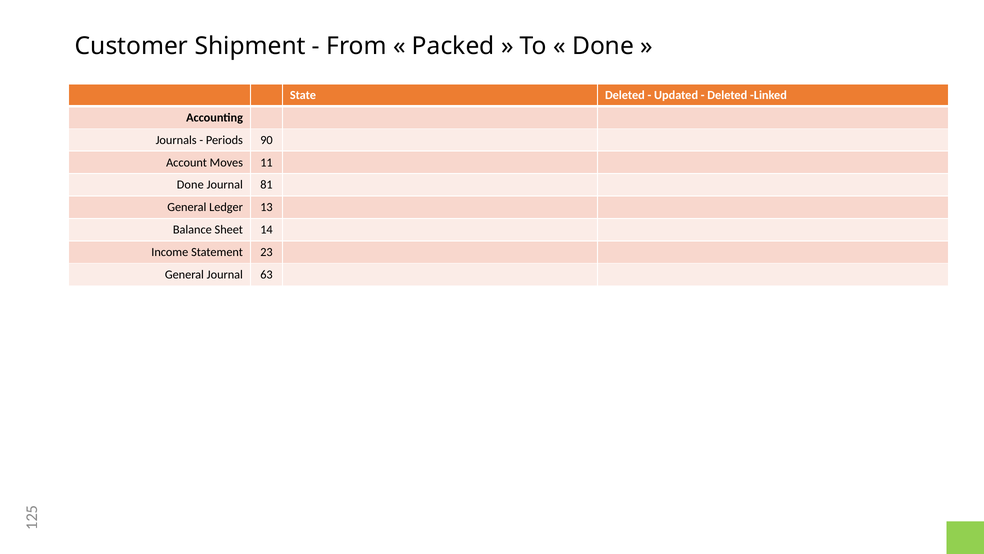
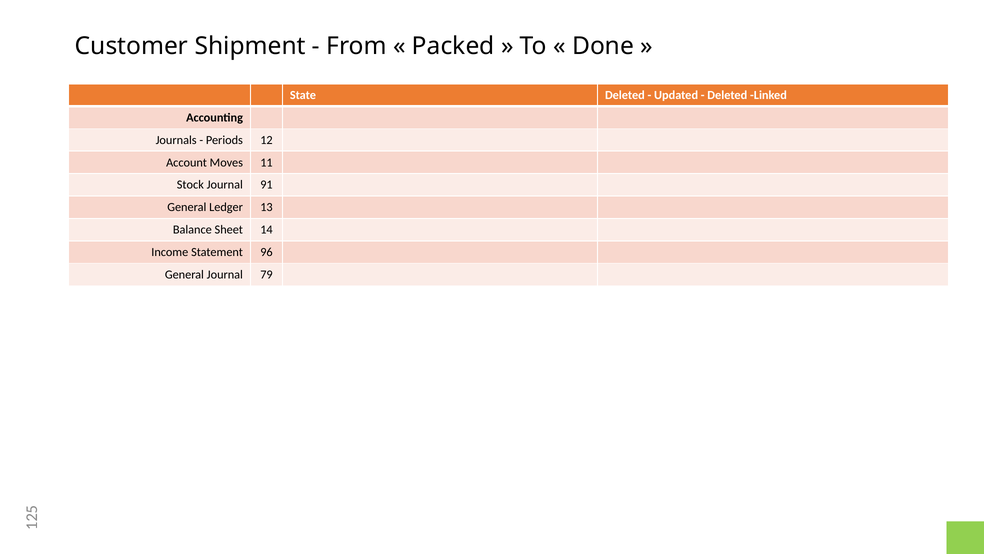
90: 90 -> 12
Done at (190, 185): Done -> Stock
81: 81 -> 91
23: 23 -> 96
63: 63 -> 79
